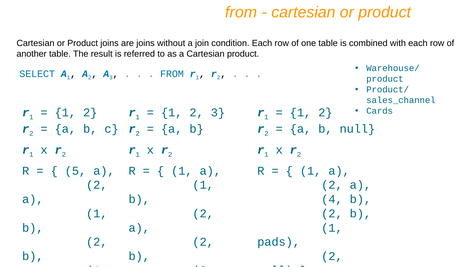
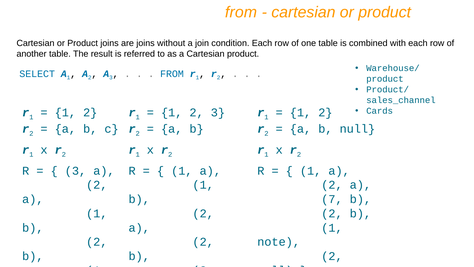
5 at (75, 171): 5 -> 3
4 at (332, 199): 4 -> 7
pads: pads -> note
